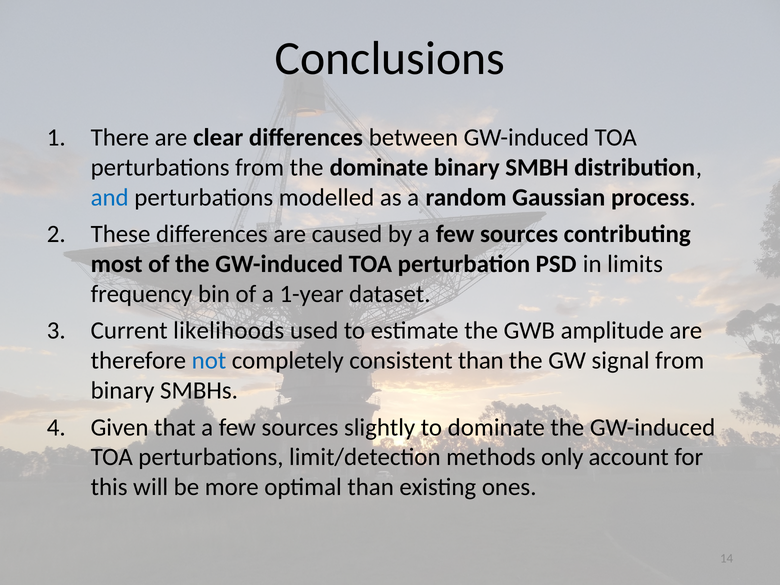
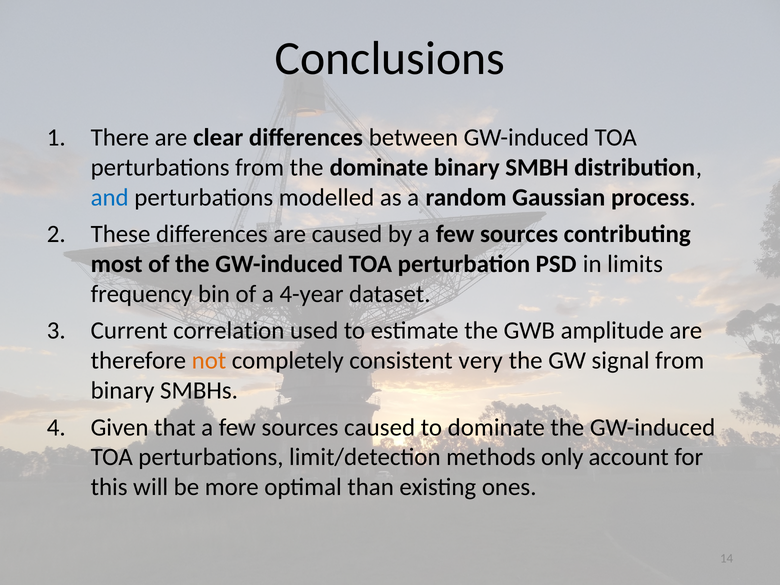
1-year: 1-year -> 4-year
likelihoods: likelihoods -> correlation
not colour: blue -> orange
consistent than: than -> very
sources slightly: slightly -> caused
